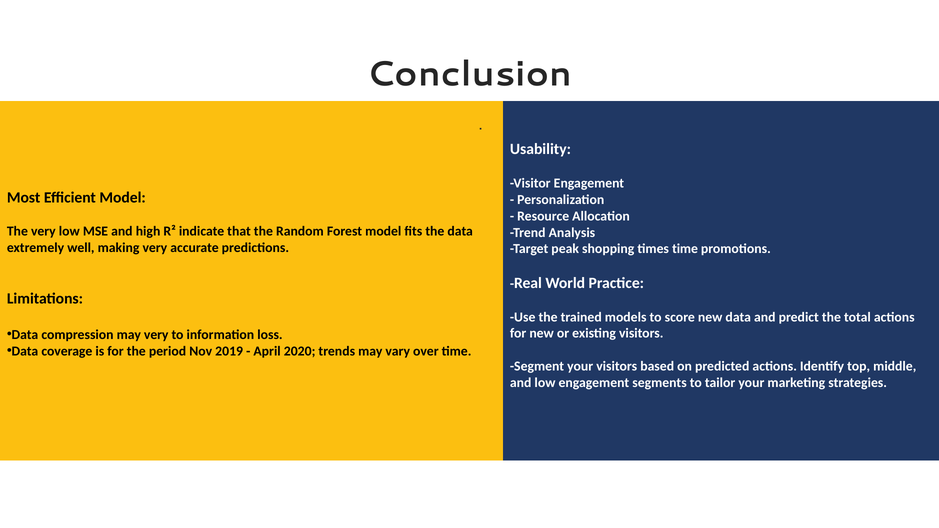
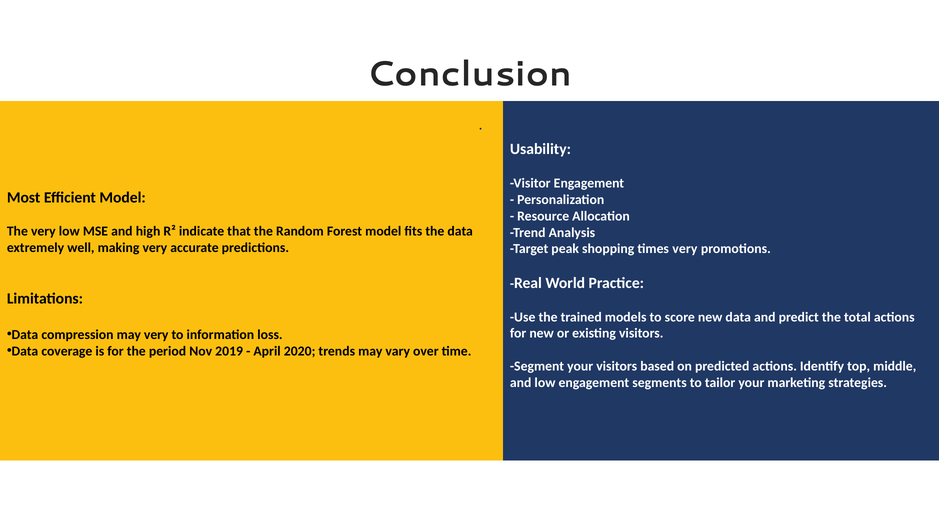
times time: time -> very
